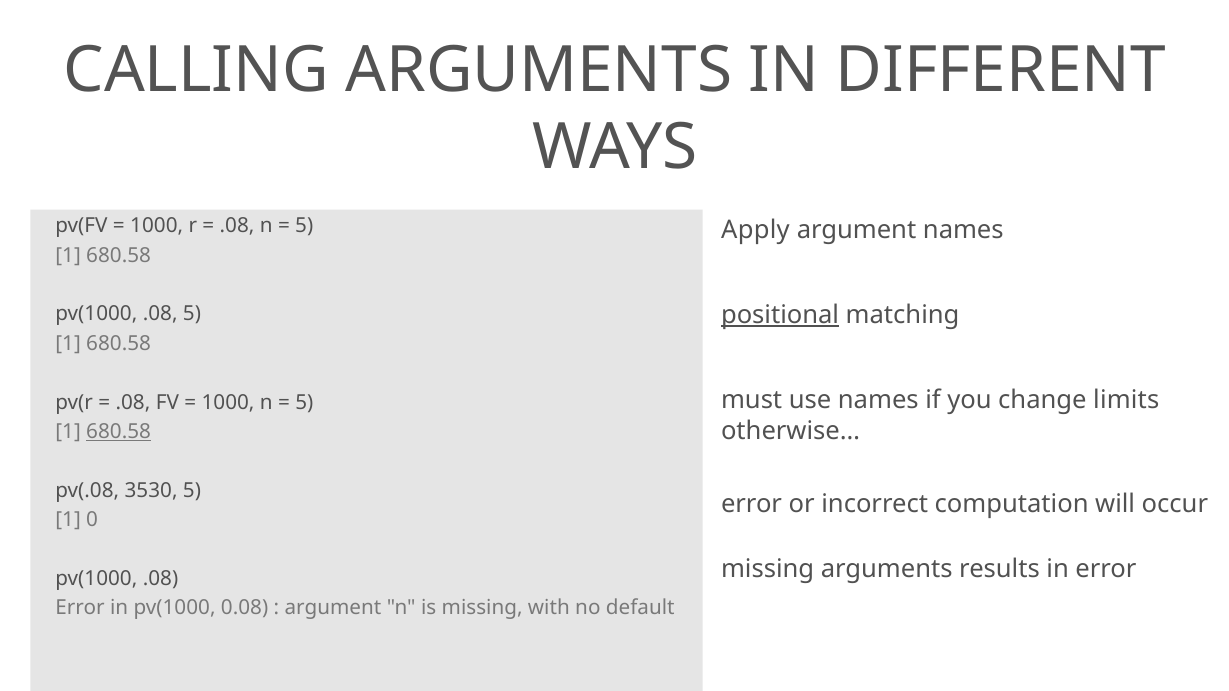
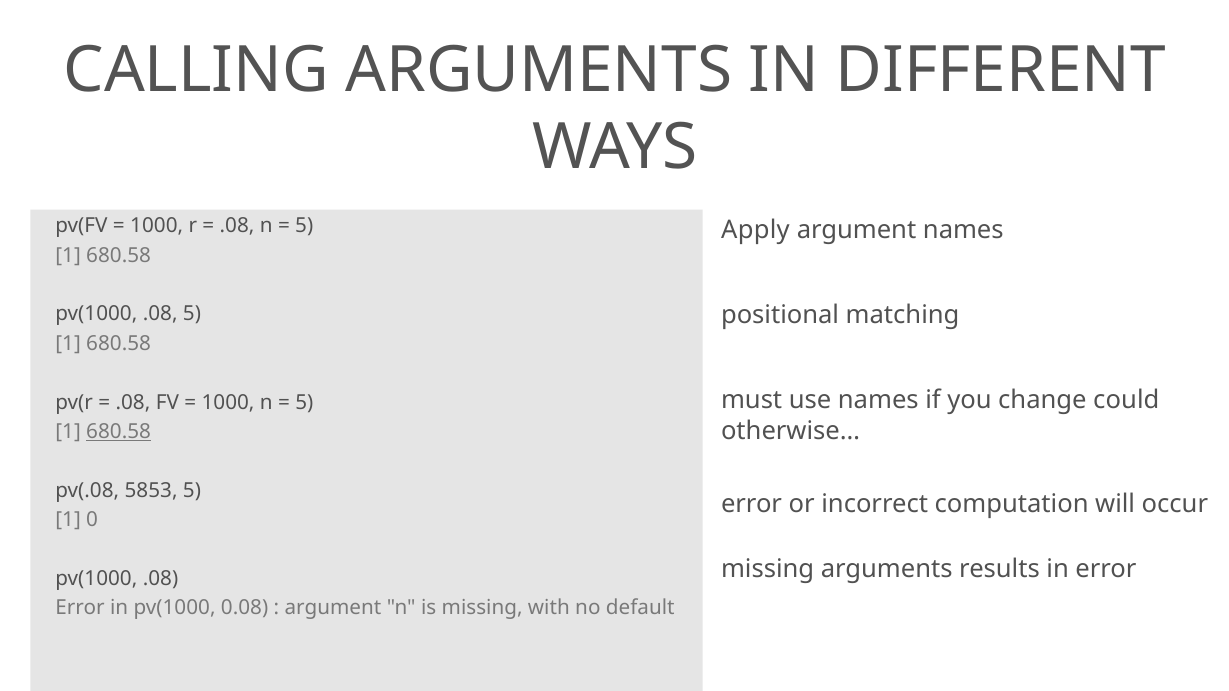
positional underline: present -> none
limits: limits -> could
3530: 3530 -> 5853
